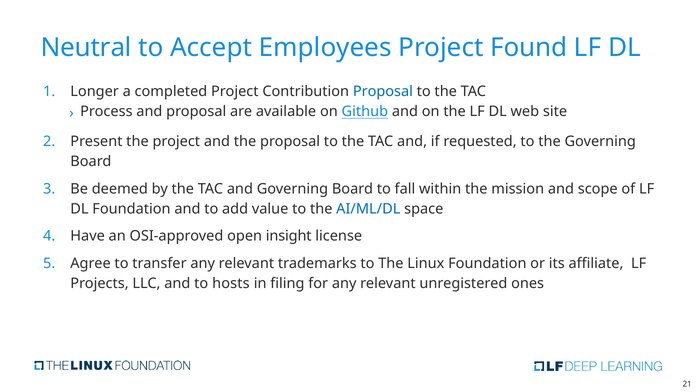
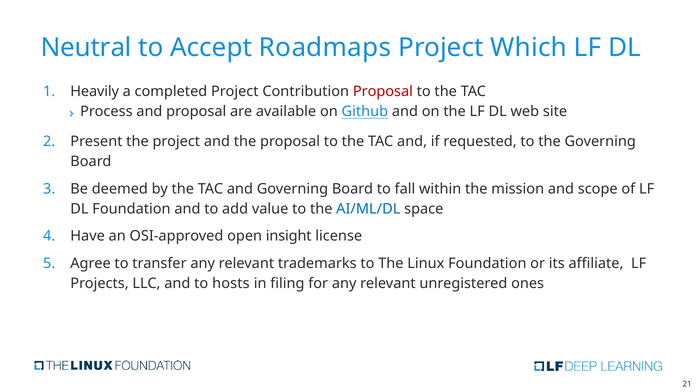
Employees: Employees -> Roadmaps
Found: Found -> Which
Longer: Longer -> Heavily
Proposal at (383, 91) colour: blue -> red
